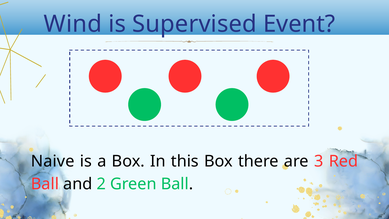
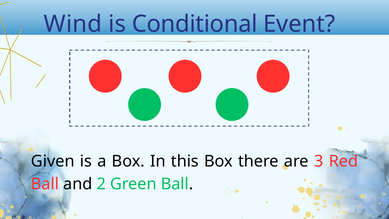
Supervised: Supervised -> Conditional
Naive: Naive -> Given
